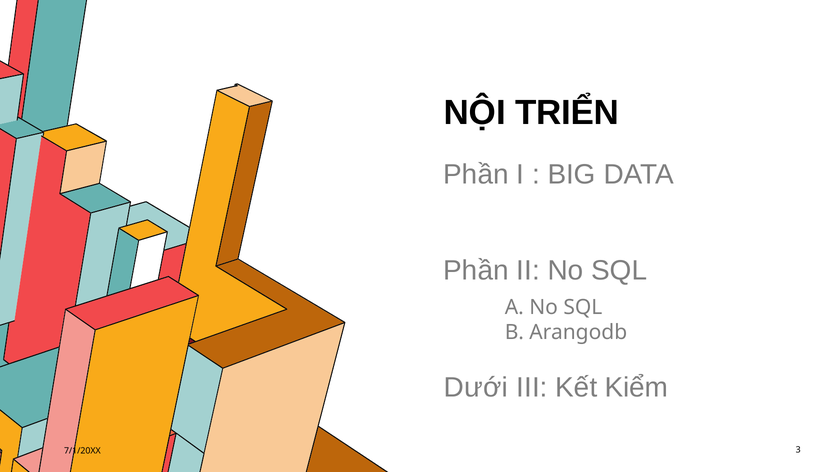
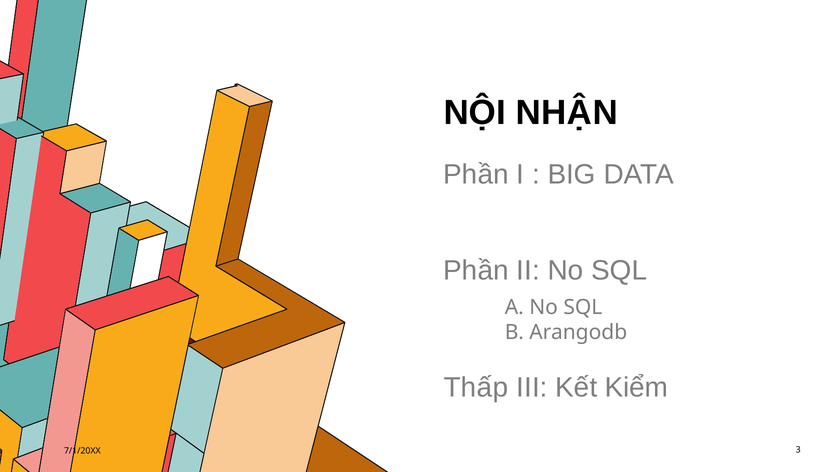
TRIỂN: TRIỂN -> NHẬN
Dưới: Dưới -> Thấp
